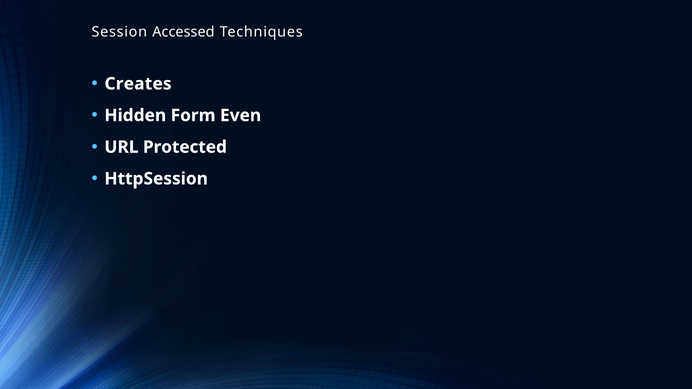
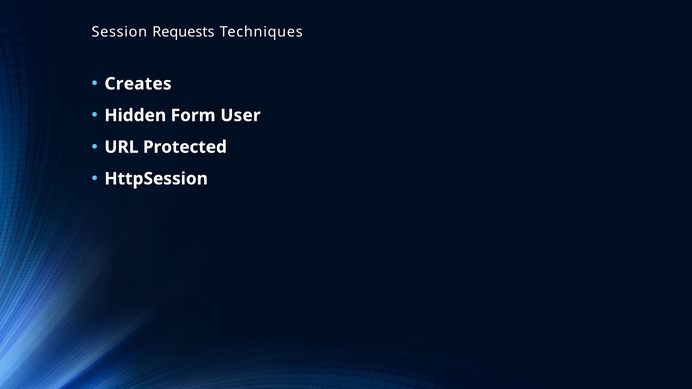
Accessed: Accessed -> Requests
Even: Even -> User
